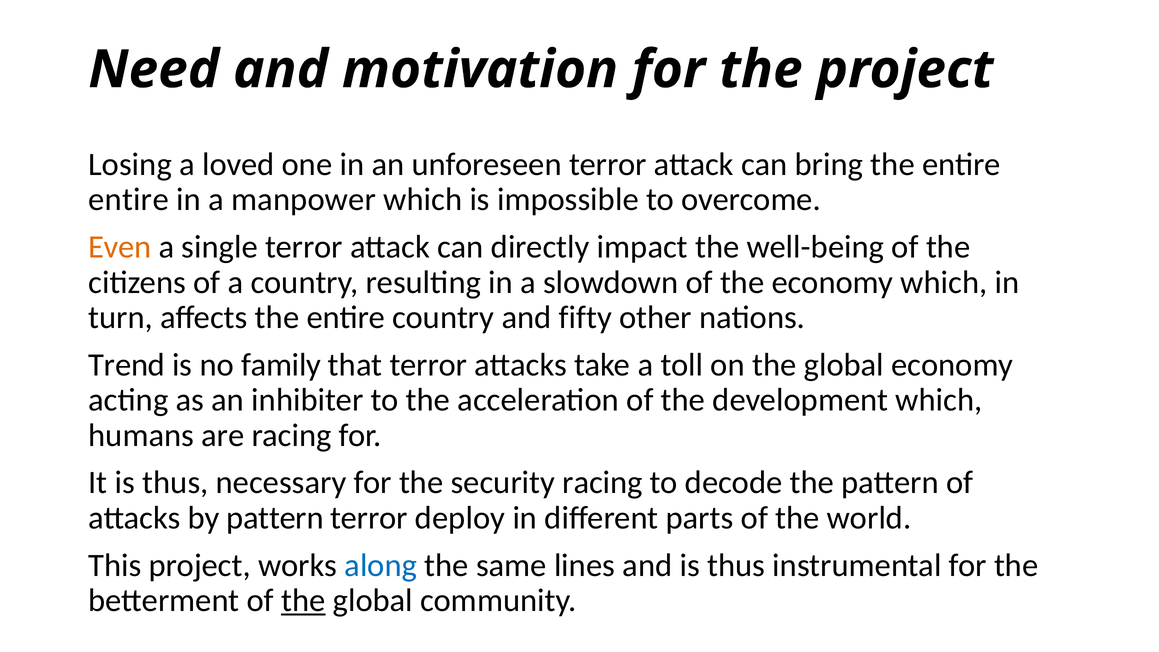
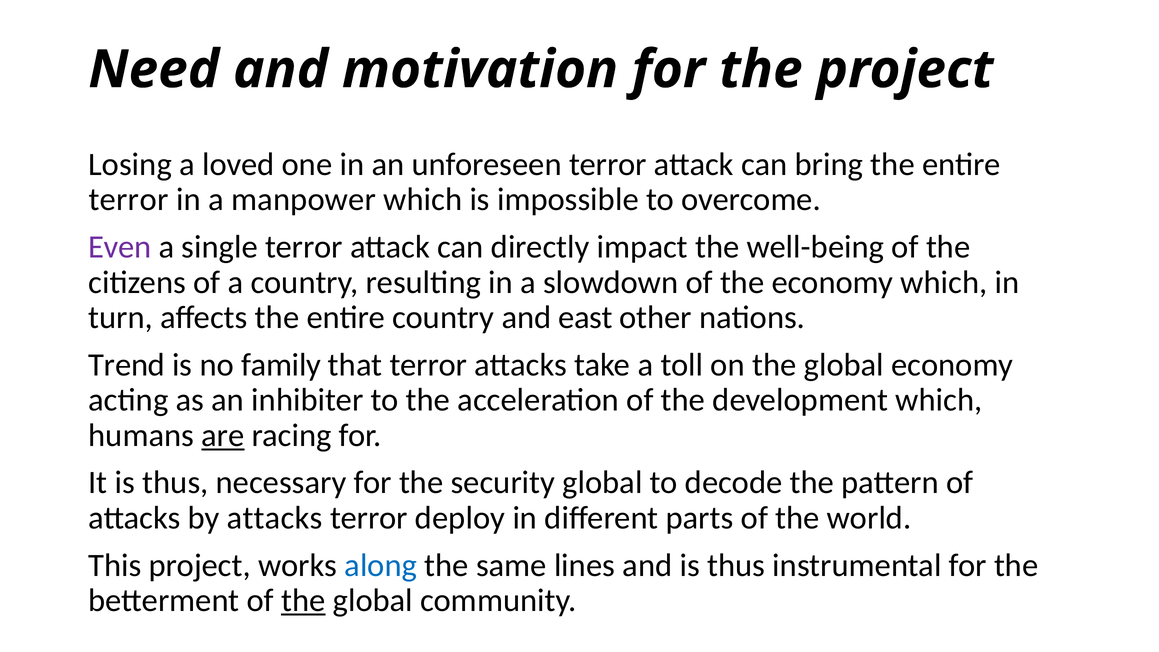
entire at (129, 200): entire -> terror
Even colour: orange -> purple
fifty: fifty -> east
are underline: none -> present
security racing: racing -> global
by pattern: pattern -> attacks
